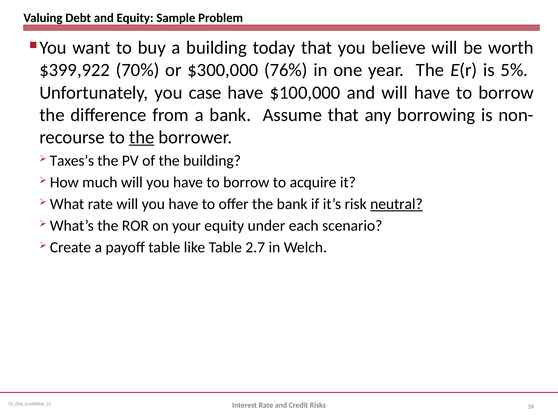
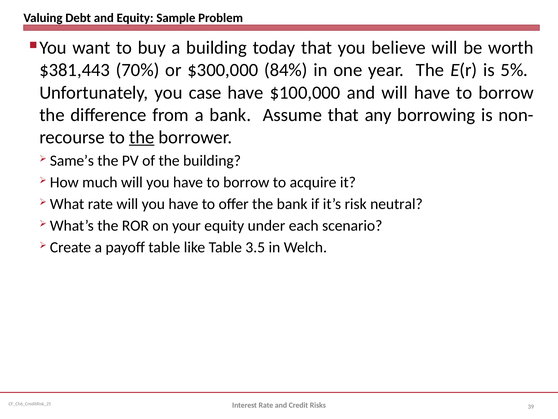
$399,922: $399,922 -> $381,443
76%: 76% -> 84%
Taxes’s: Taxes’s -> Same’s
neutral underline: present -> none
2.7: 2.7 -> 3.5
